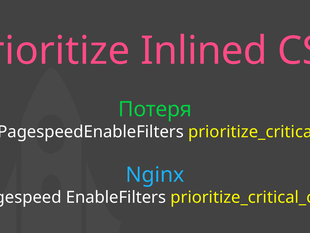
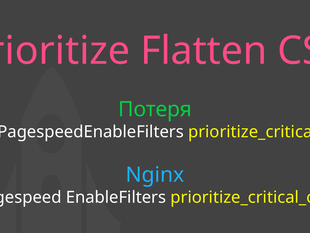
Inlined: Inlined -> Flatten
